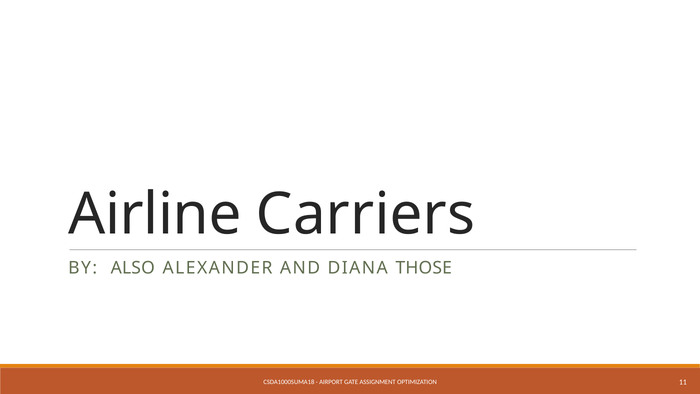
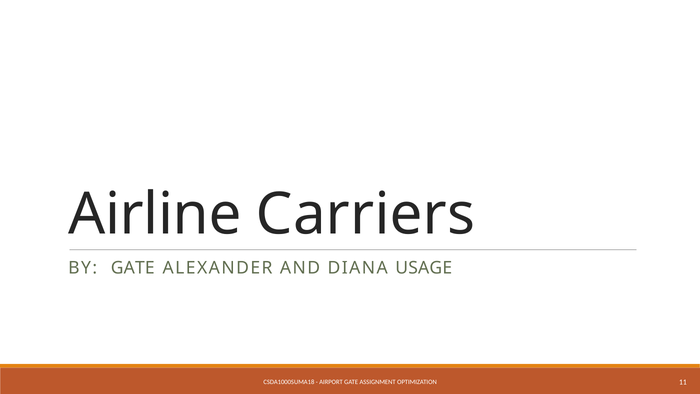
BY ALSO: ALSO -> GATE
THOSE: THOSE -> USAGE
